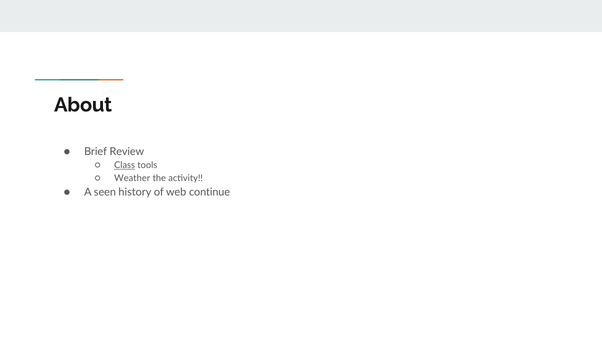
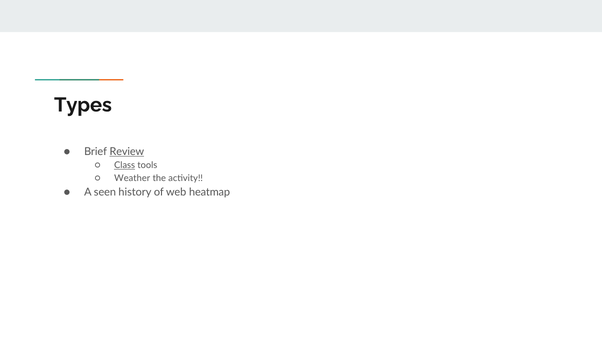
About: About -> Types
Review underline: none -> present
continue: continue -> heatmap
